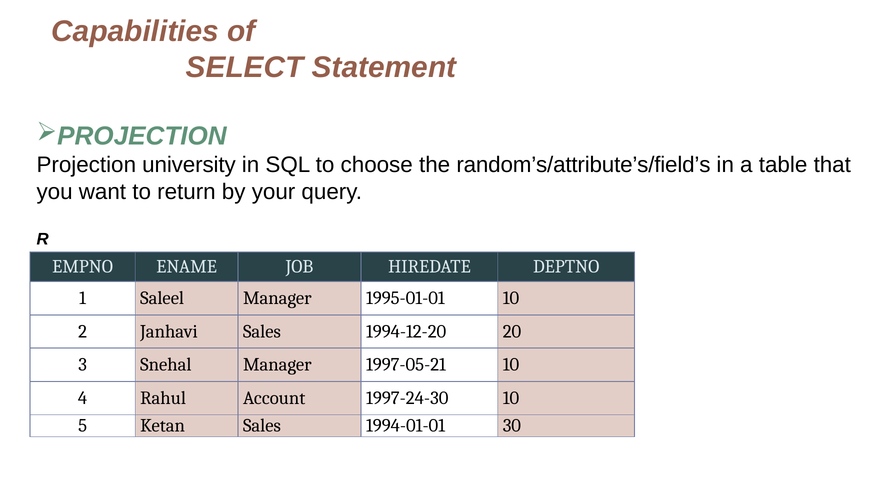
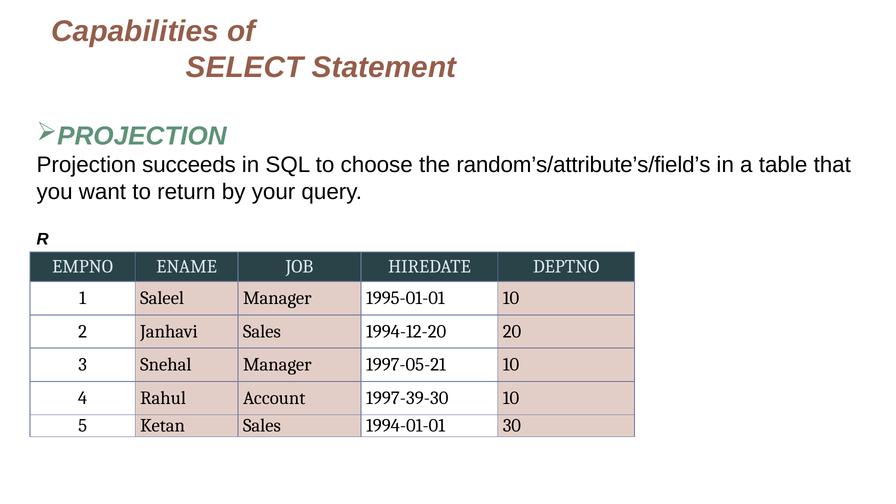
university: university -> succeeds
1997-24-30: 1997-24-30 -> 1997-39-30
